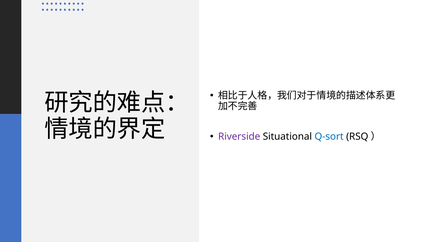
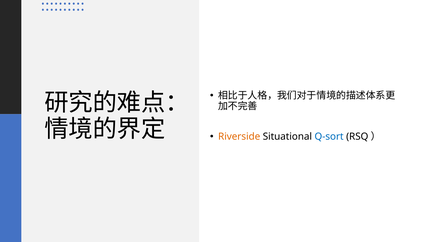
Riverside colour: purple -> orange
